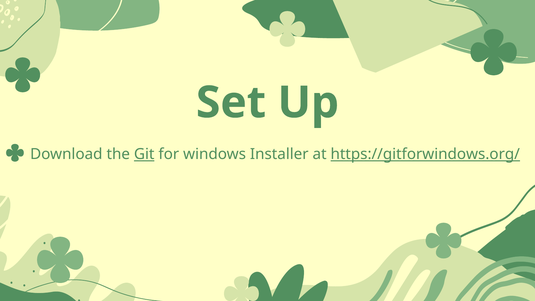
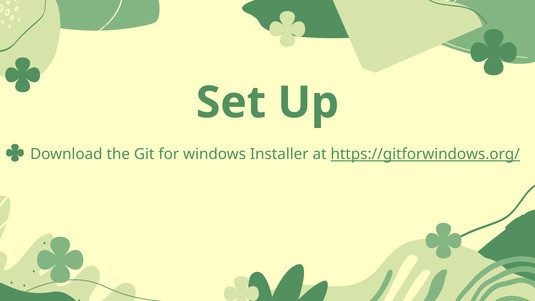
Git underline: present -> none
